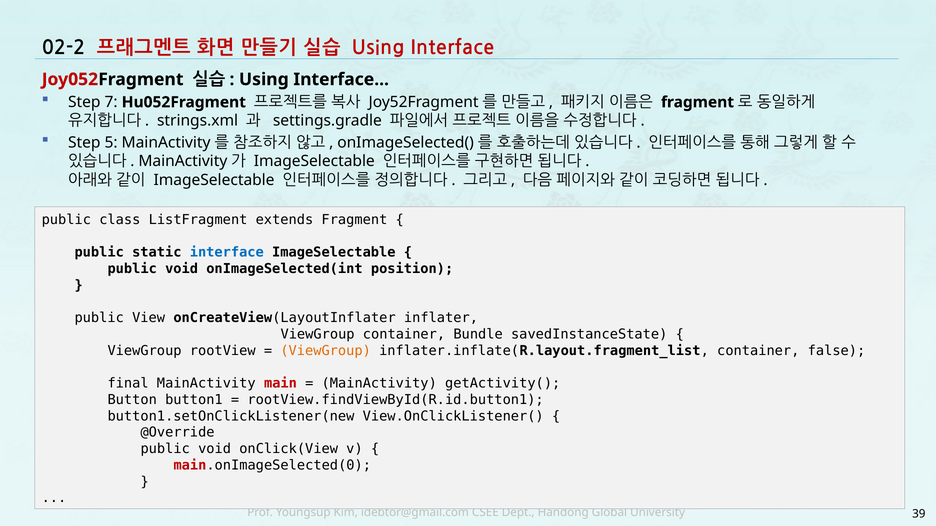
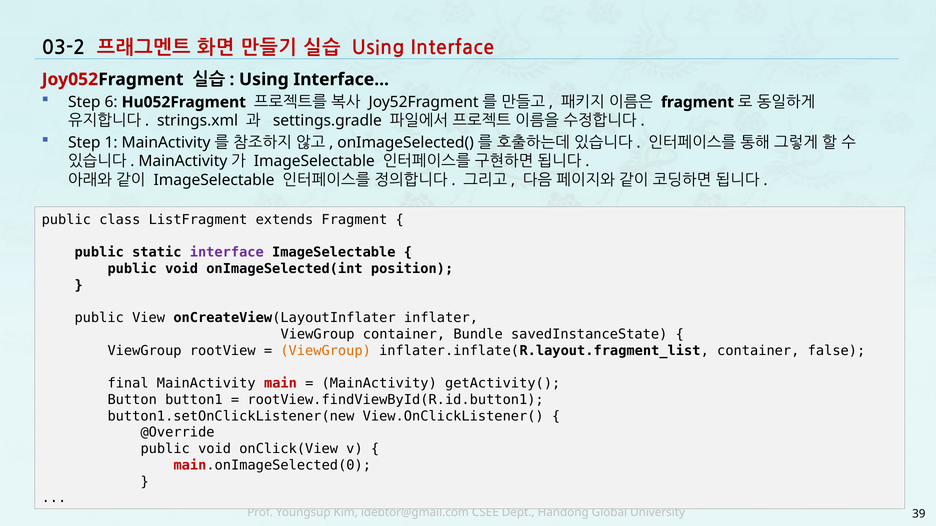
02-2: 02-2 -> 03-2
7: 7 -> 6
5: 5 -> 1
interface at (227, 253) colour: blue -> purple
